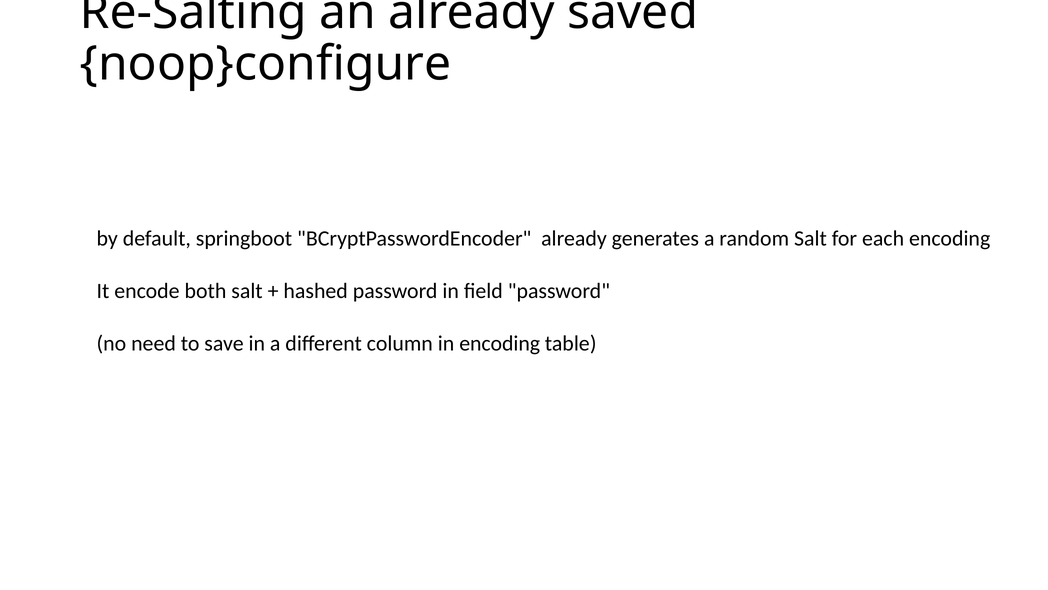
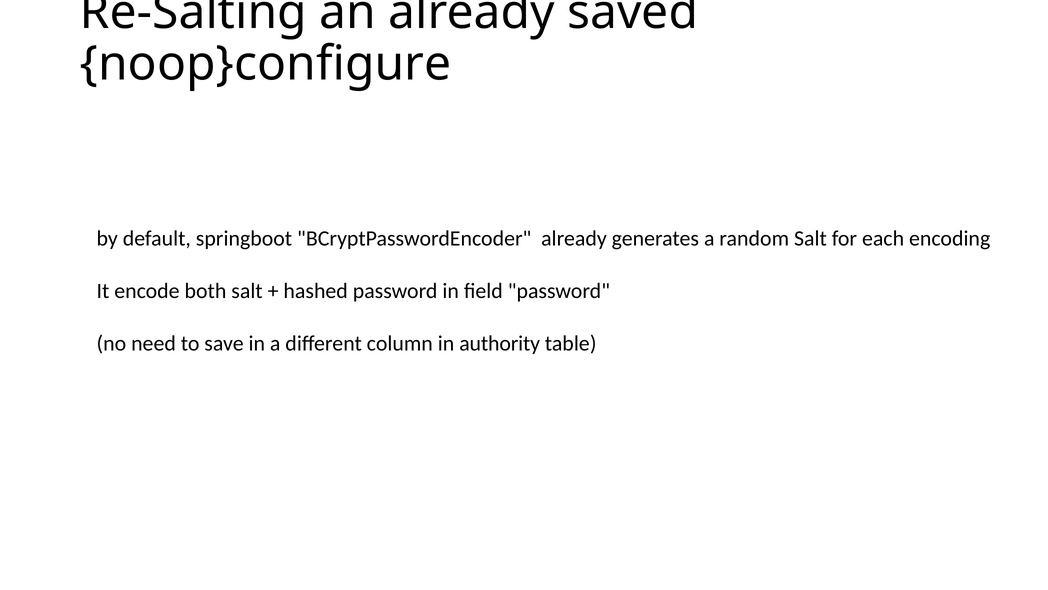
in encoding: encoding -> authority
